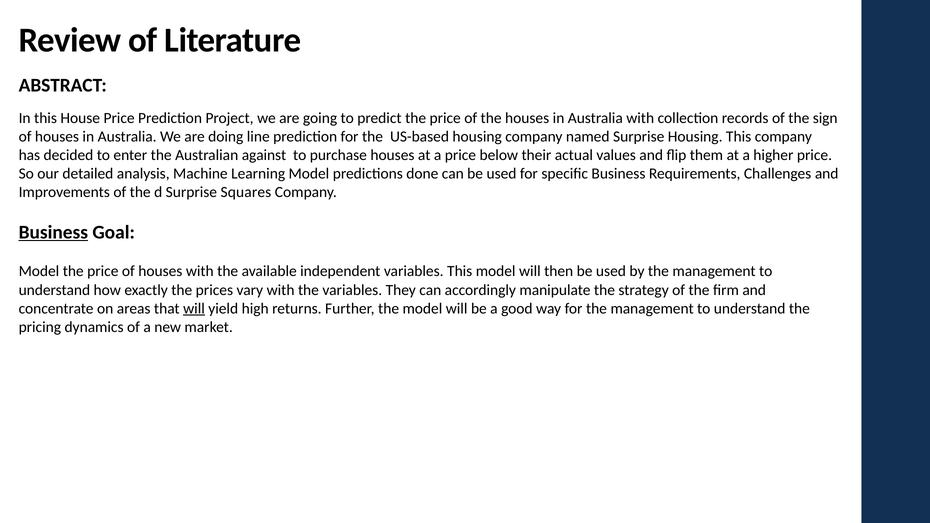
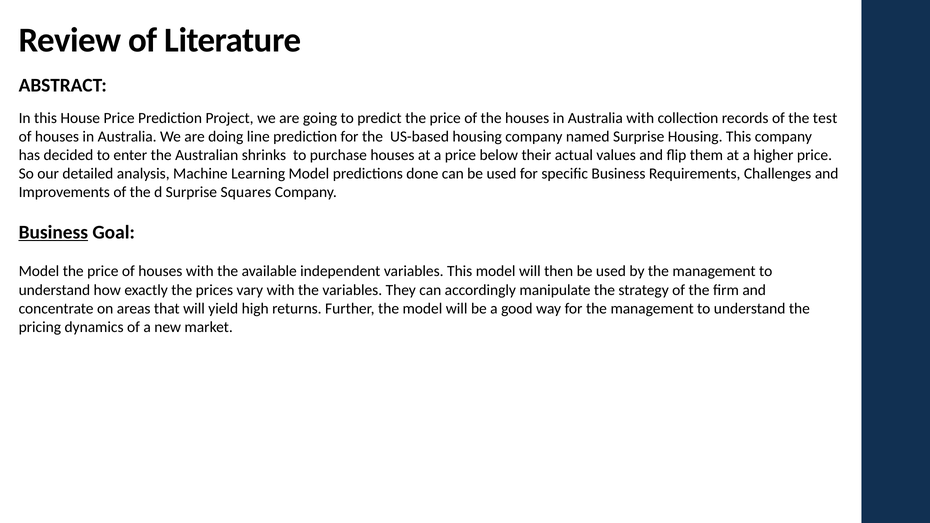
sign: sign -> test
against: against -> shrinks
will at (194, 309) underline: present -> none
